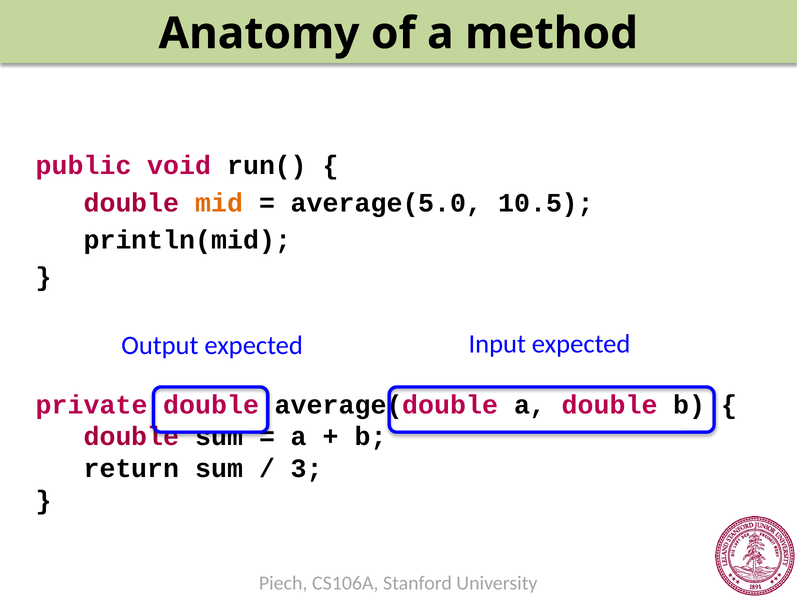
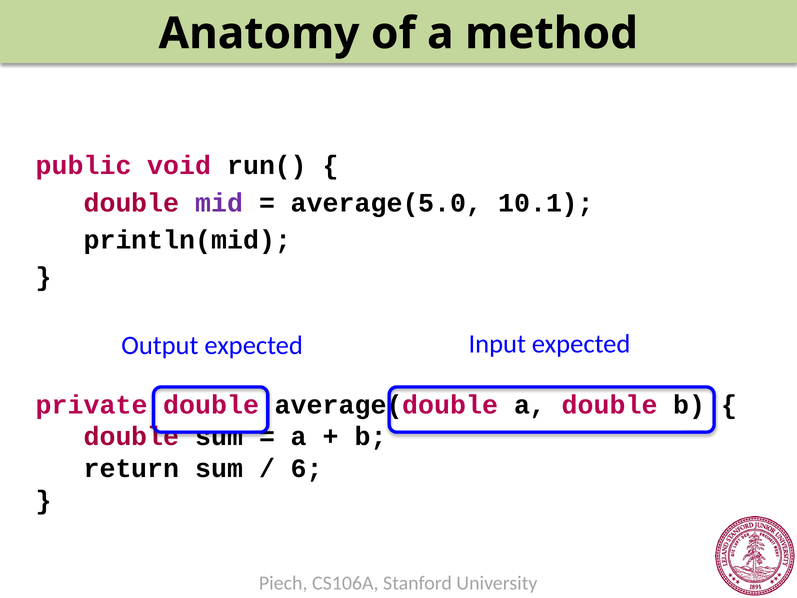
mid colour: orange -> purple
10.5: 10.5 -> 10.1
3: 3 -> 6
